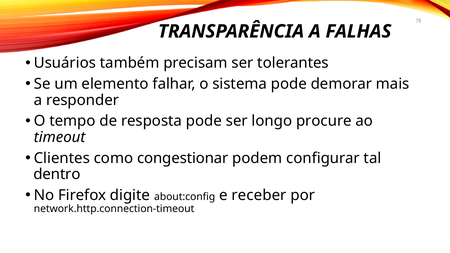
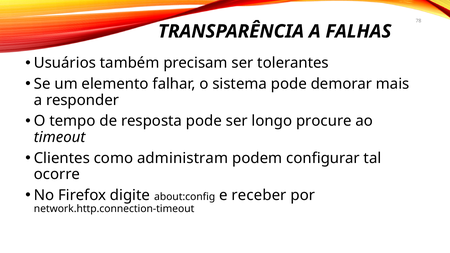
congestionar: congestionar -> administram
dentro: dentro -> ocorre
